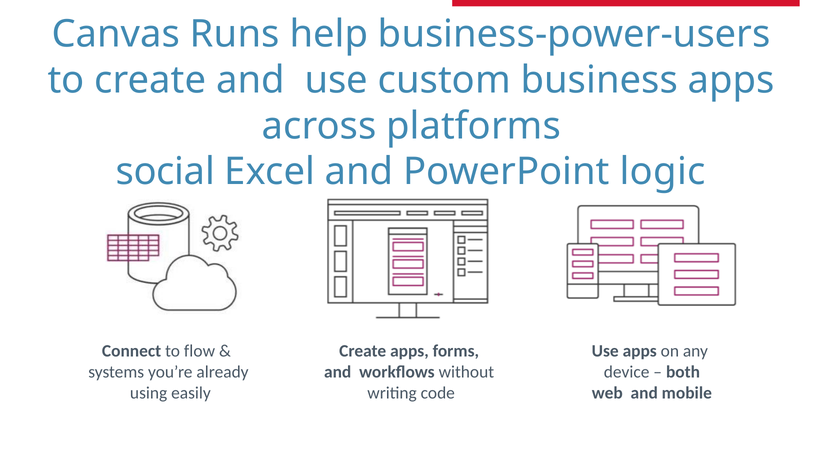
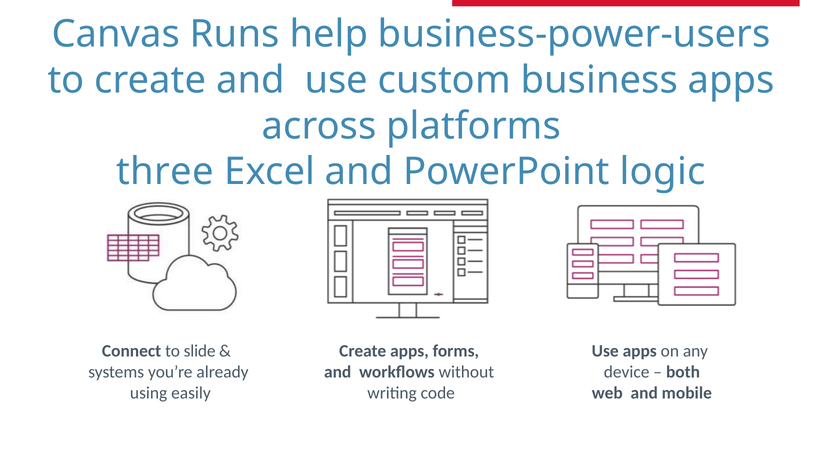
social: social -> three
flow: flow -> slide
